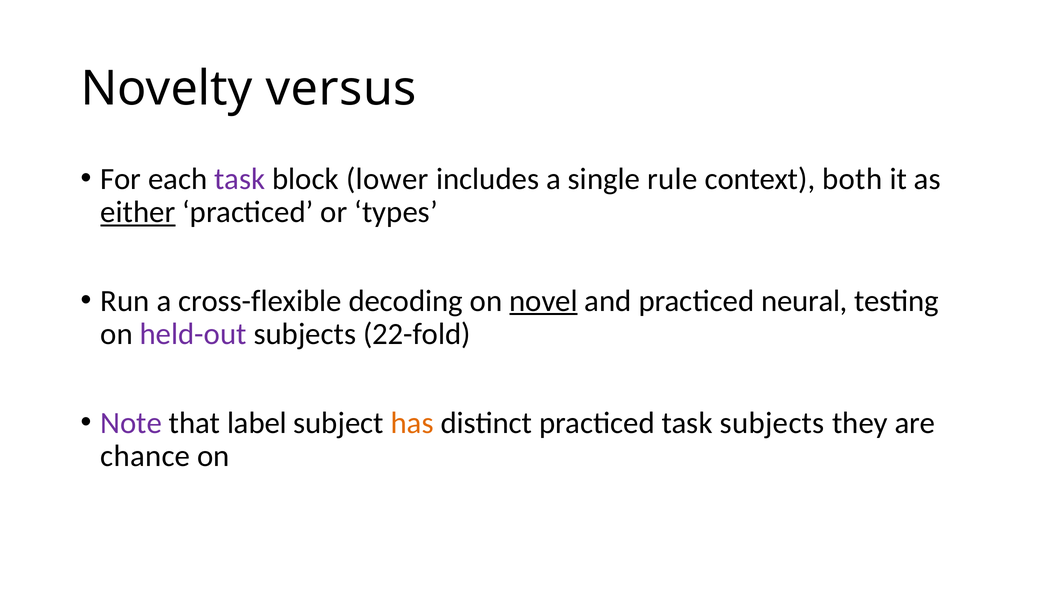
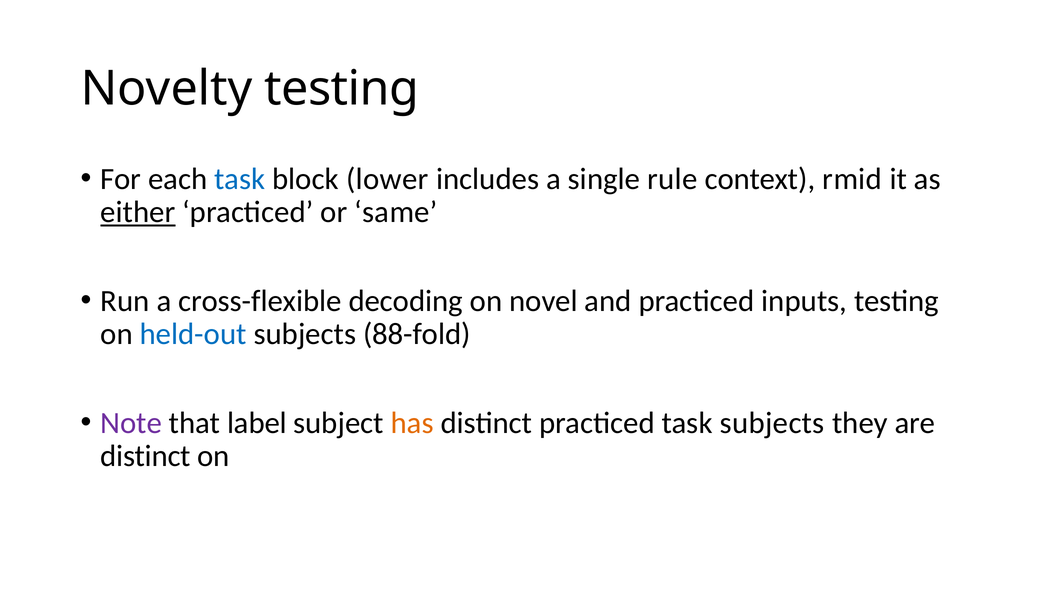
Novelty versus: versus -> testing
task at (240, 179) colour: purple -> blue
both: both -> rmid
types: types -> same
novel underline: present -> none
neural: neural -> inputs
held-out colour: purple -> blue
22-fold: 22-fold -> 88-fold
chance at (145, 456): chance -> distinct
